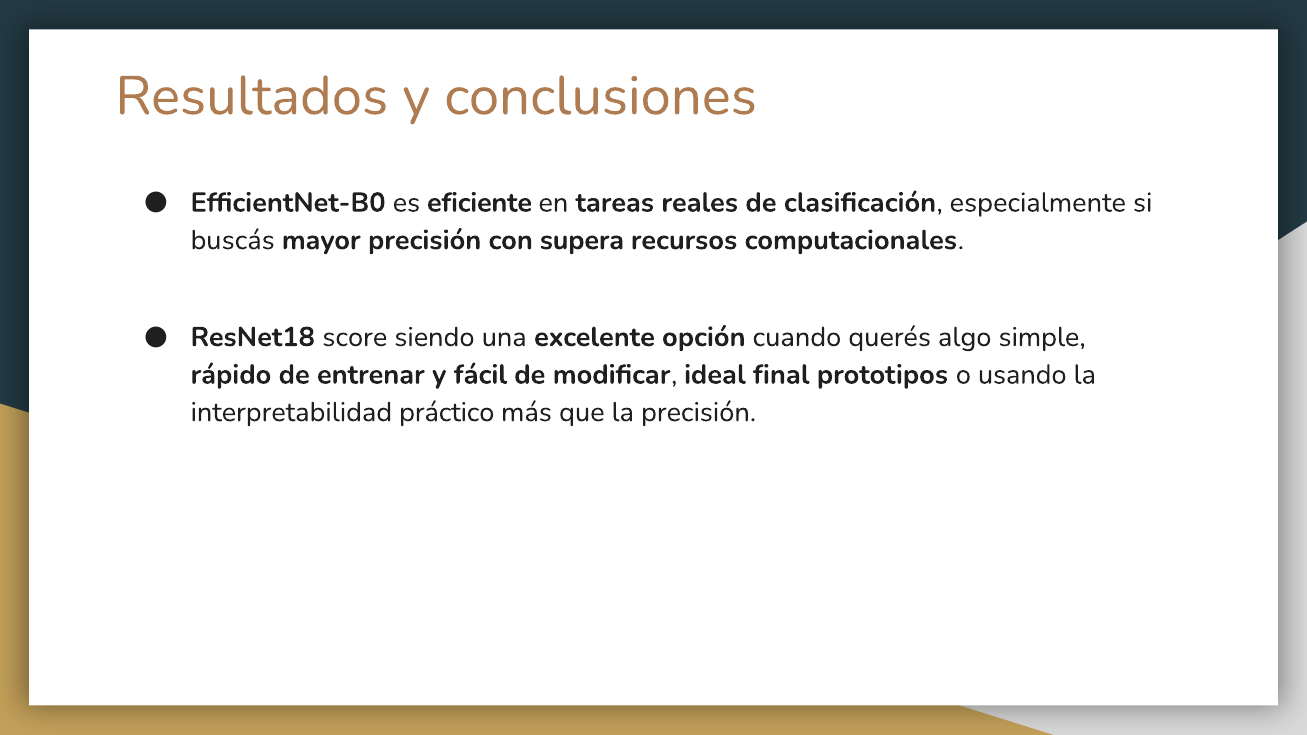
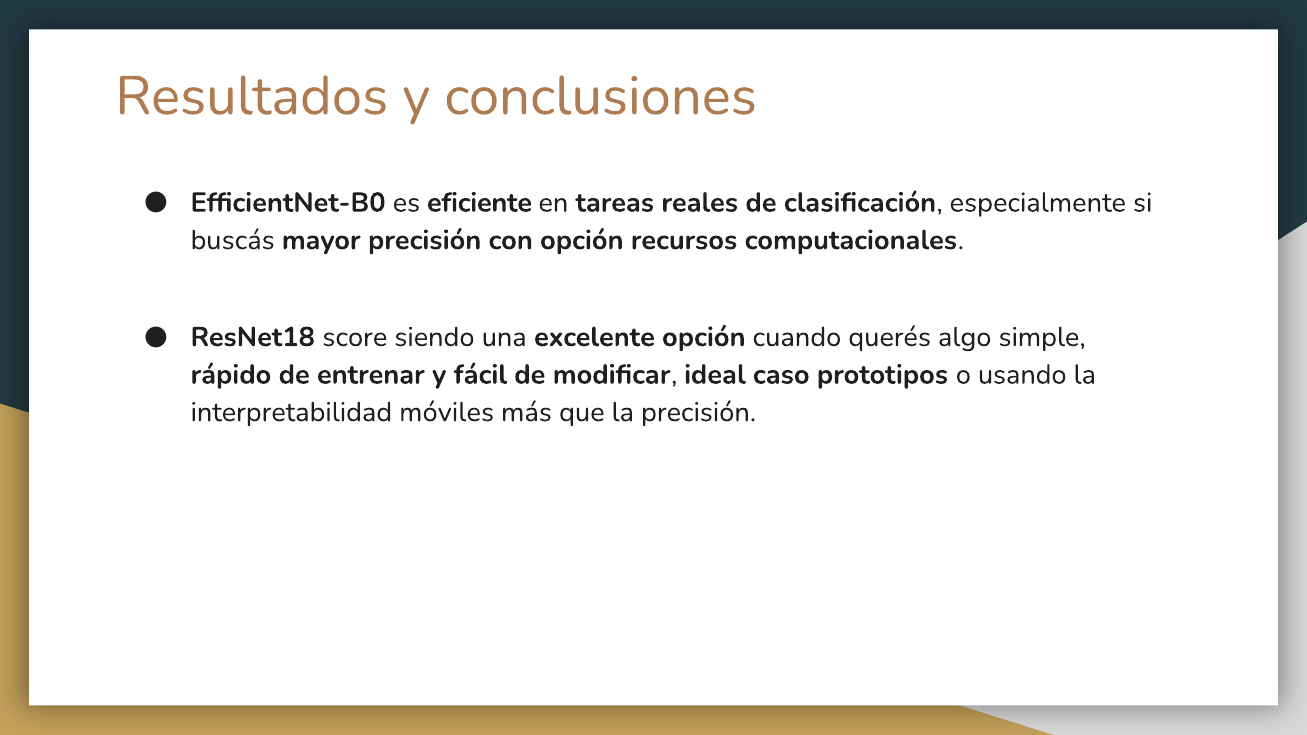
con supera: supera -> opción
final: final -> caso
práctico: práctico -> móviles
